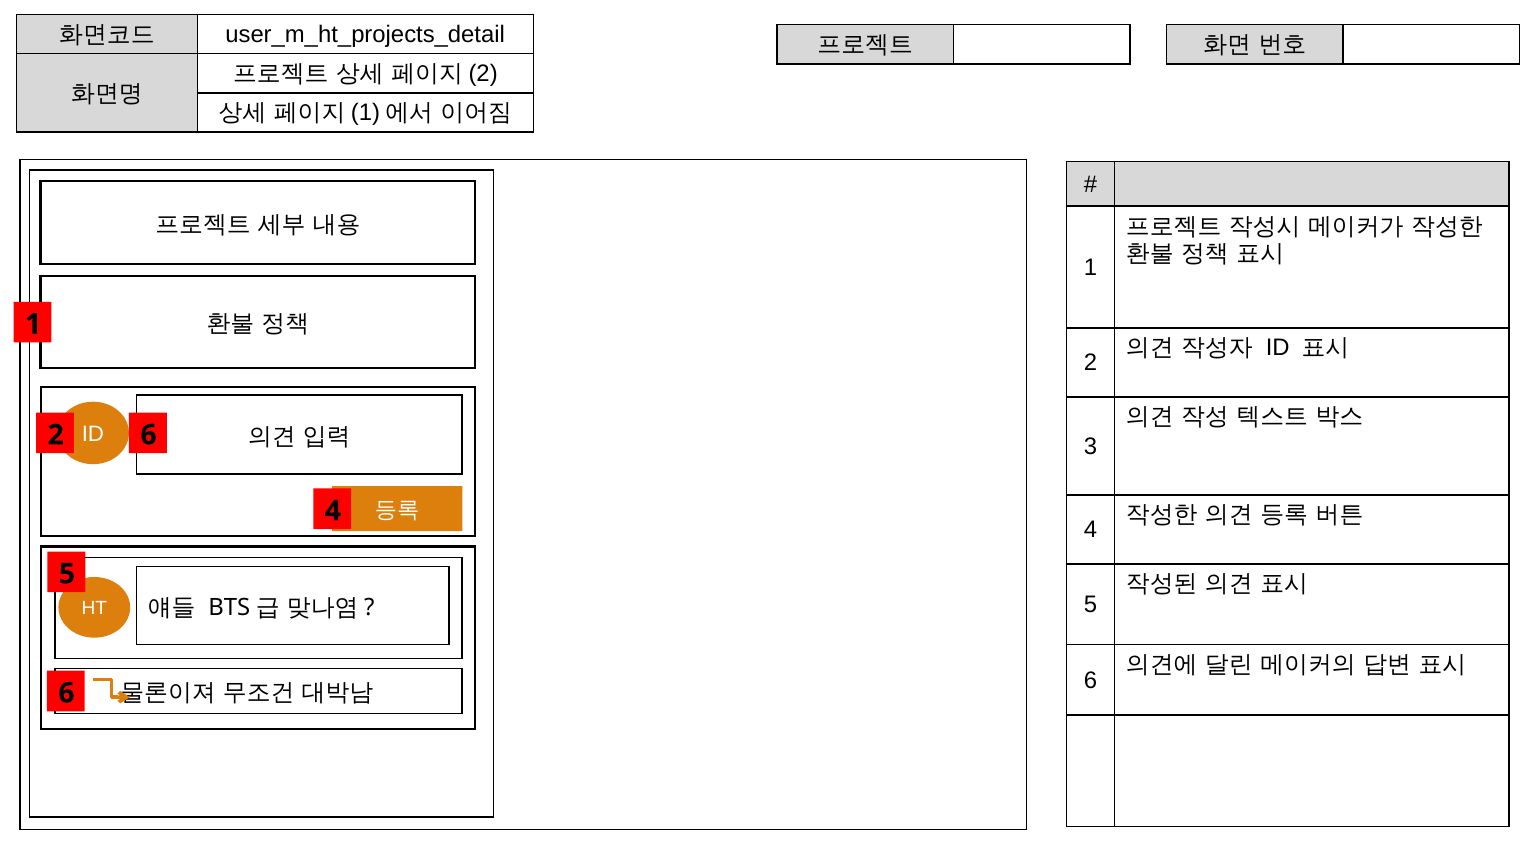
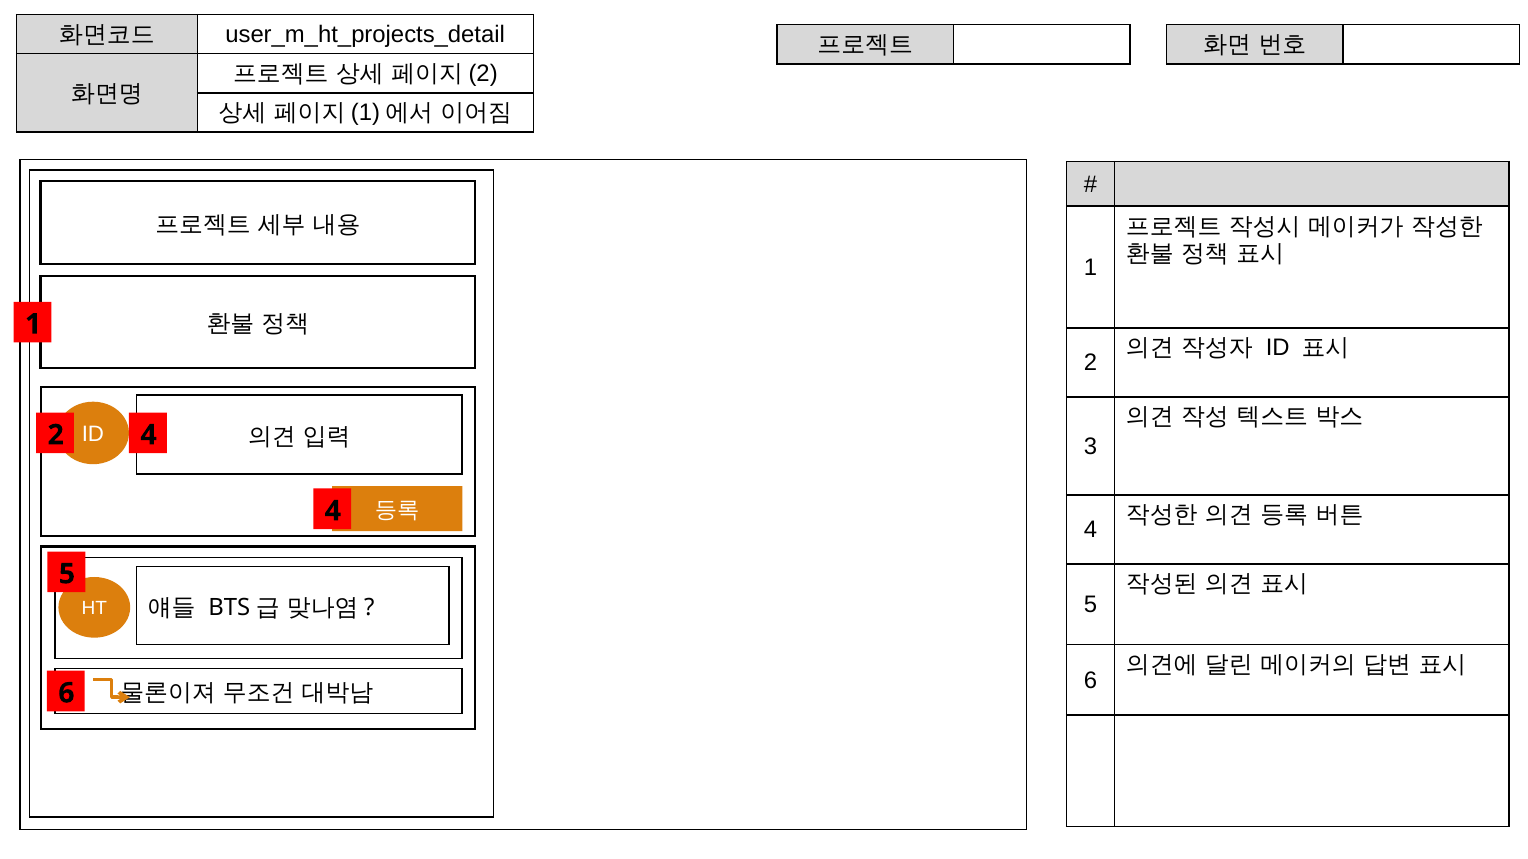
2 6: 6 -> 4
